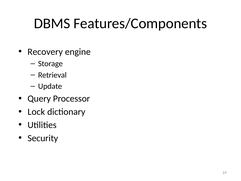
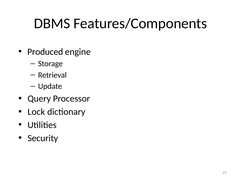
Recovery: Recovery -> Produced
